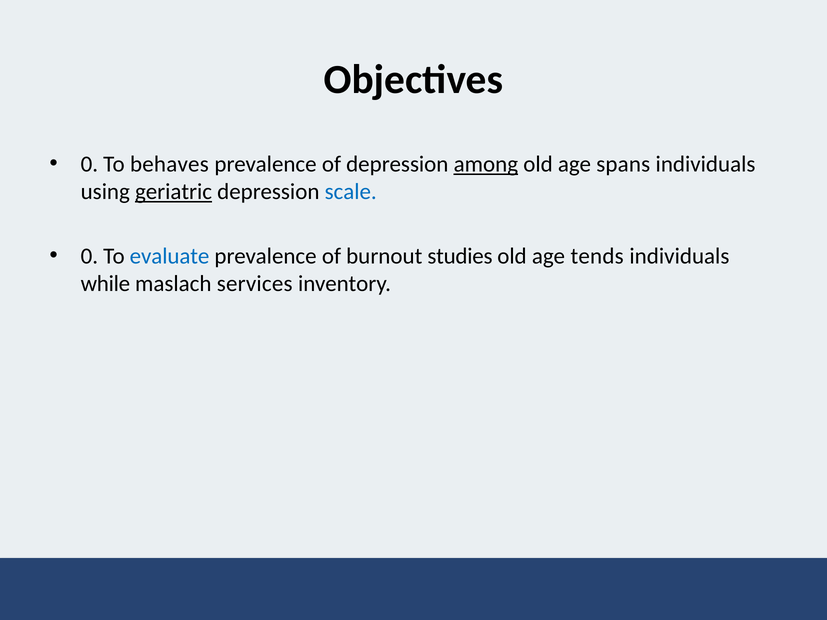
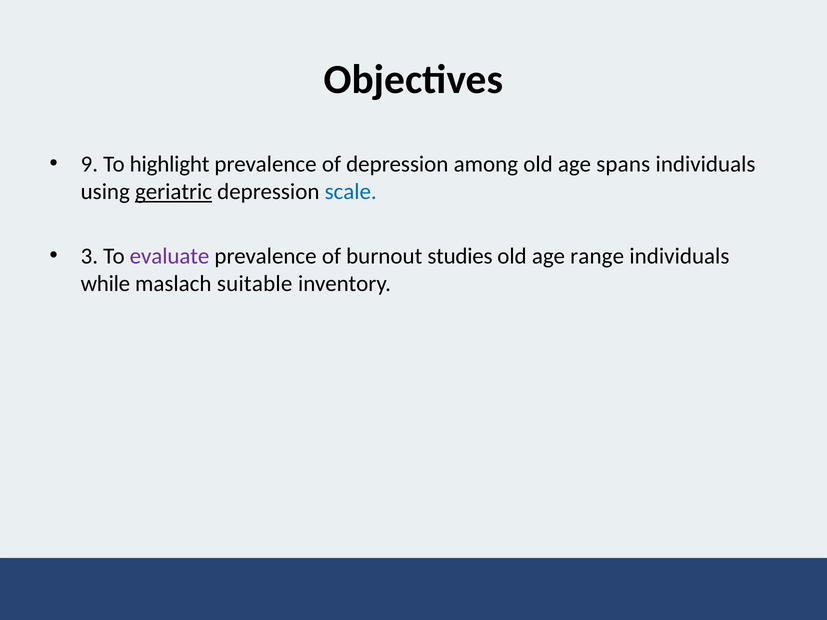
0 at (89, 164): 0 -> 9
behaves: behaves -> highlight
among underline: present -> none
0 at (89, 256): 0 -> 3
evaluate colour: blue -> purple
tends: tends -> range
services: services -> suitable
